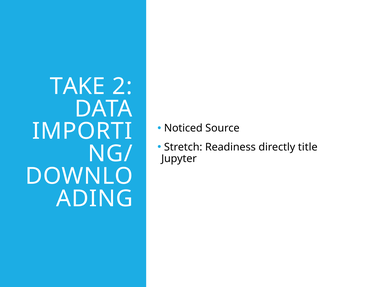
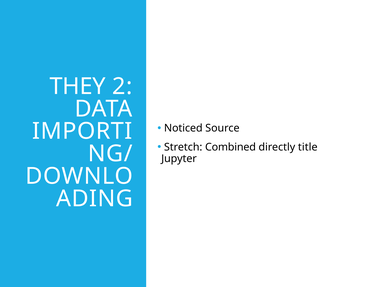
TAKE: TAKE -> THEY
Readiness: Readiness -> Combined
